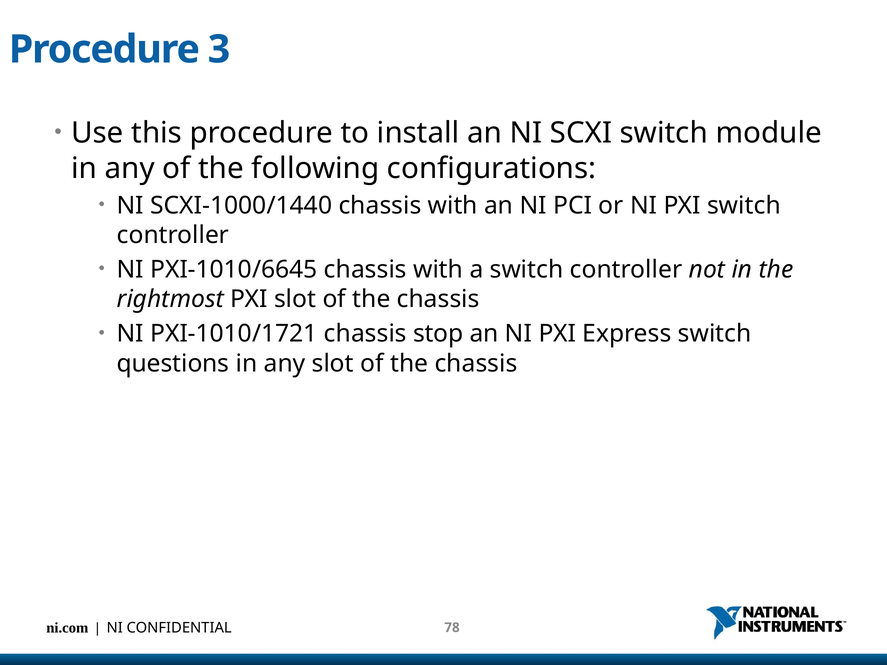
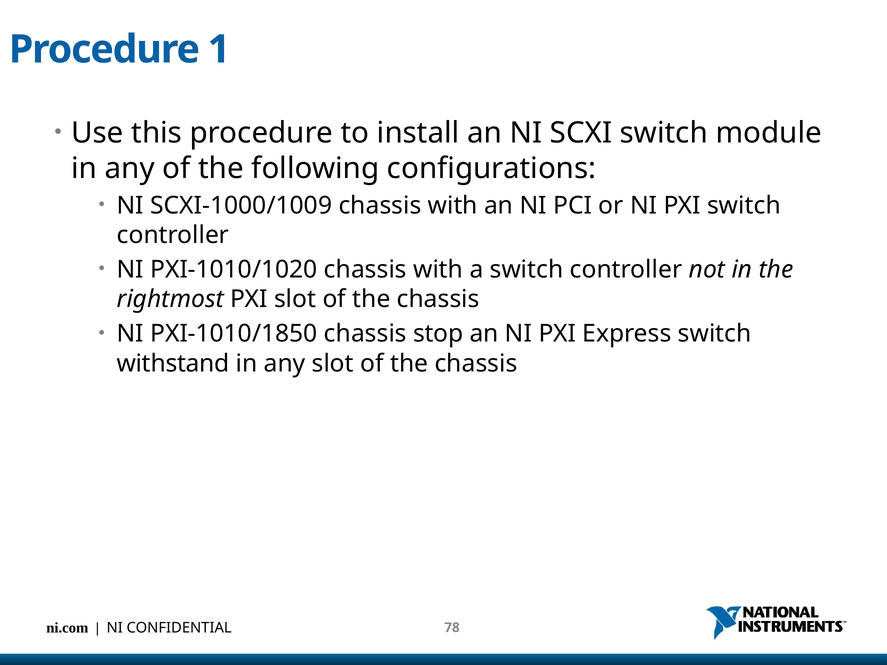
3: 3 -> 1
SCXI-1000/1440: SCXI-1000/1440 -> SCXI-1000/1009
PXI-1010/6645: PXI-1010/6645 -> PXI-1010/1020
PXI-1010/1721: PXI-1010/1721 -> PXI-1010/1850
questions: questions -> withstand
